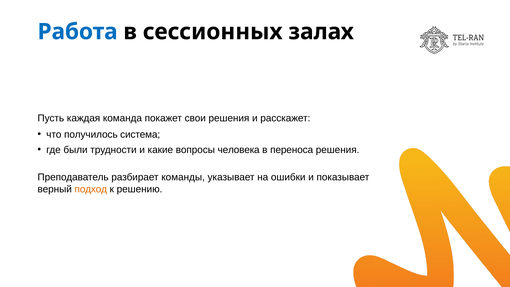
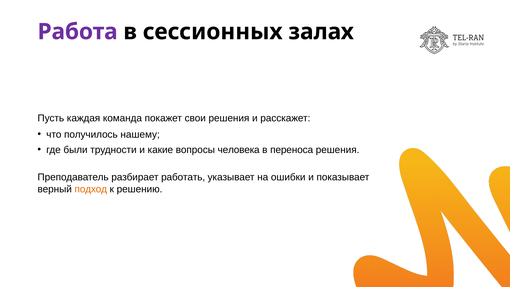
Работа colour: blue -> purple
система: система -> нашему
команды: команды -> работать
